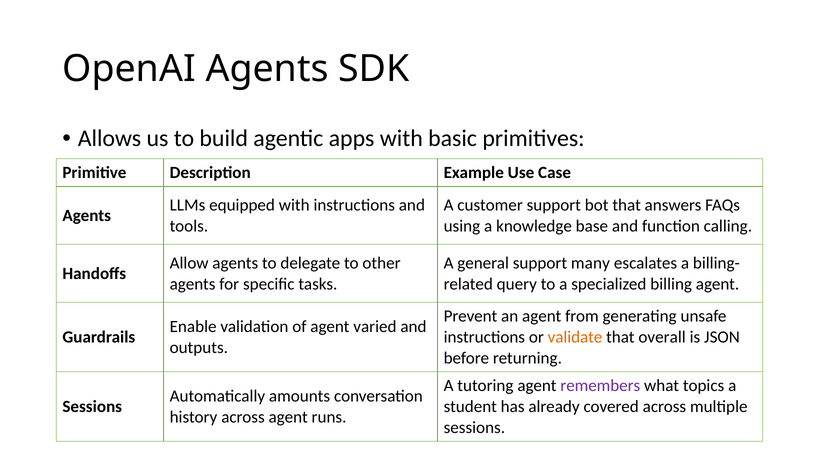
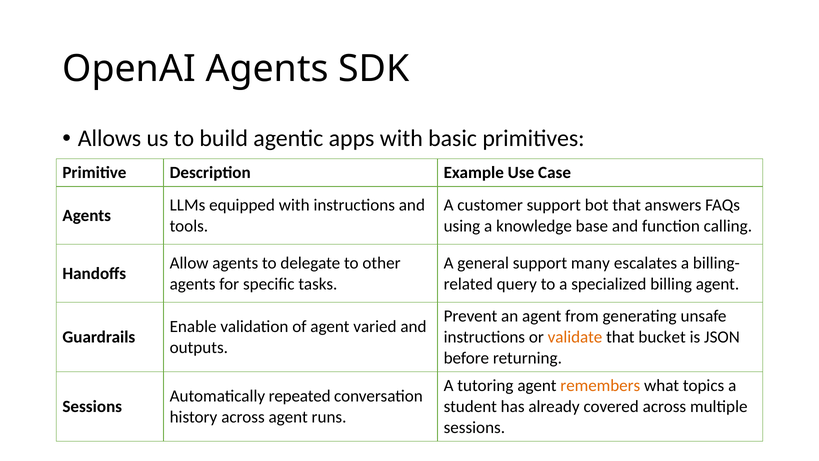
overall: overall -> bucket
remembers colour: purple -> orange
amounts: amounts -> repeated
